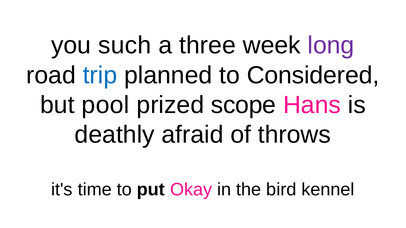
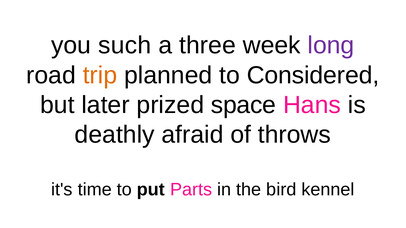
trip colour: blue -> orange
pool: pool -> later
scope: scope -> space
Okay: Okay -> Parts
